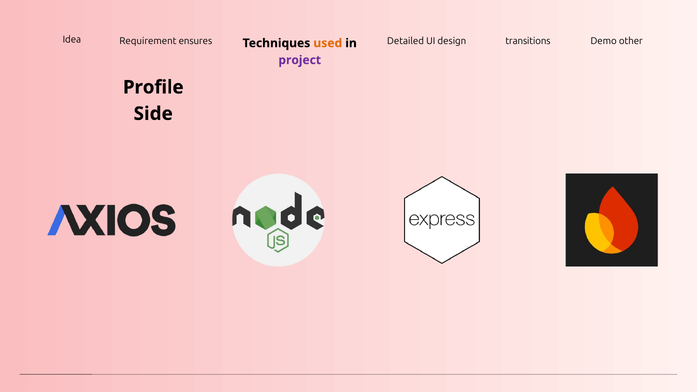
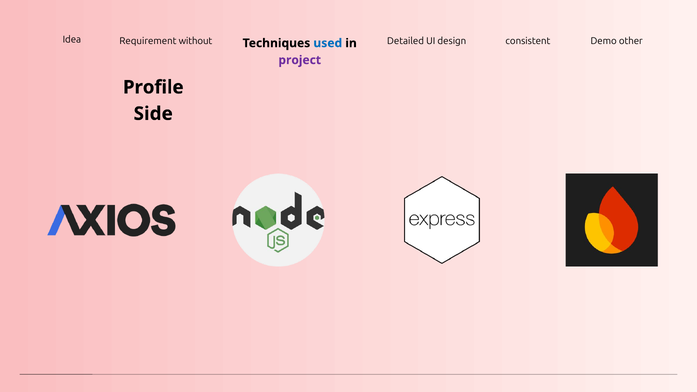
ensures: ensures -> without
used colour: orange -> blue
transitions: transitions -> consistent
